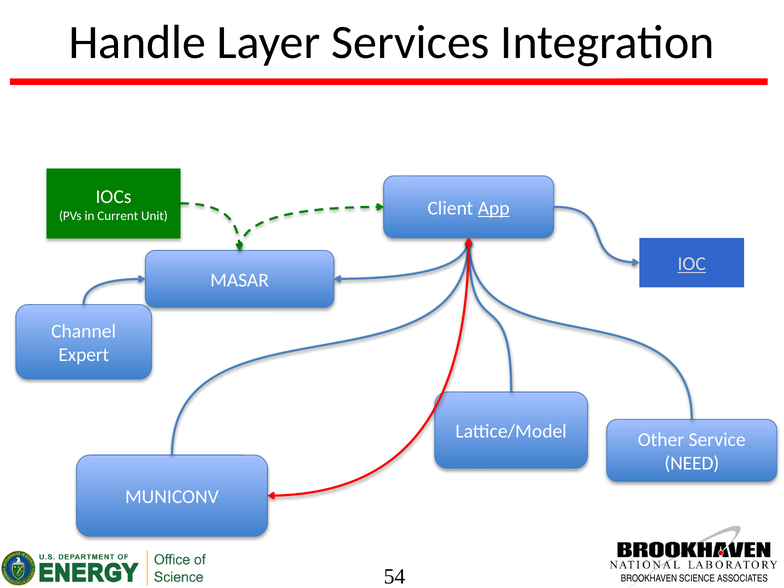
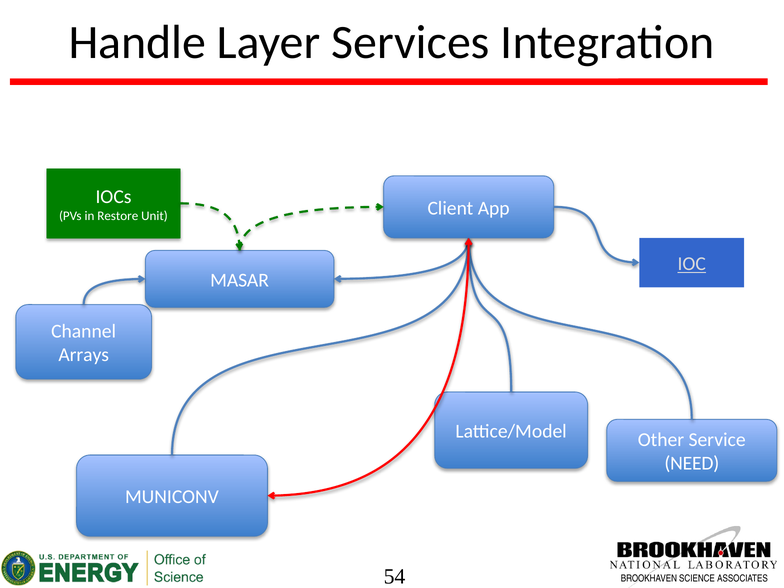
App underline: present -> none
Current: Current -> Restore
Expert: Expert -> Arrays
